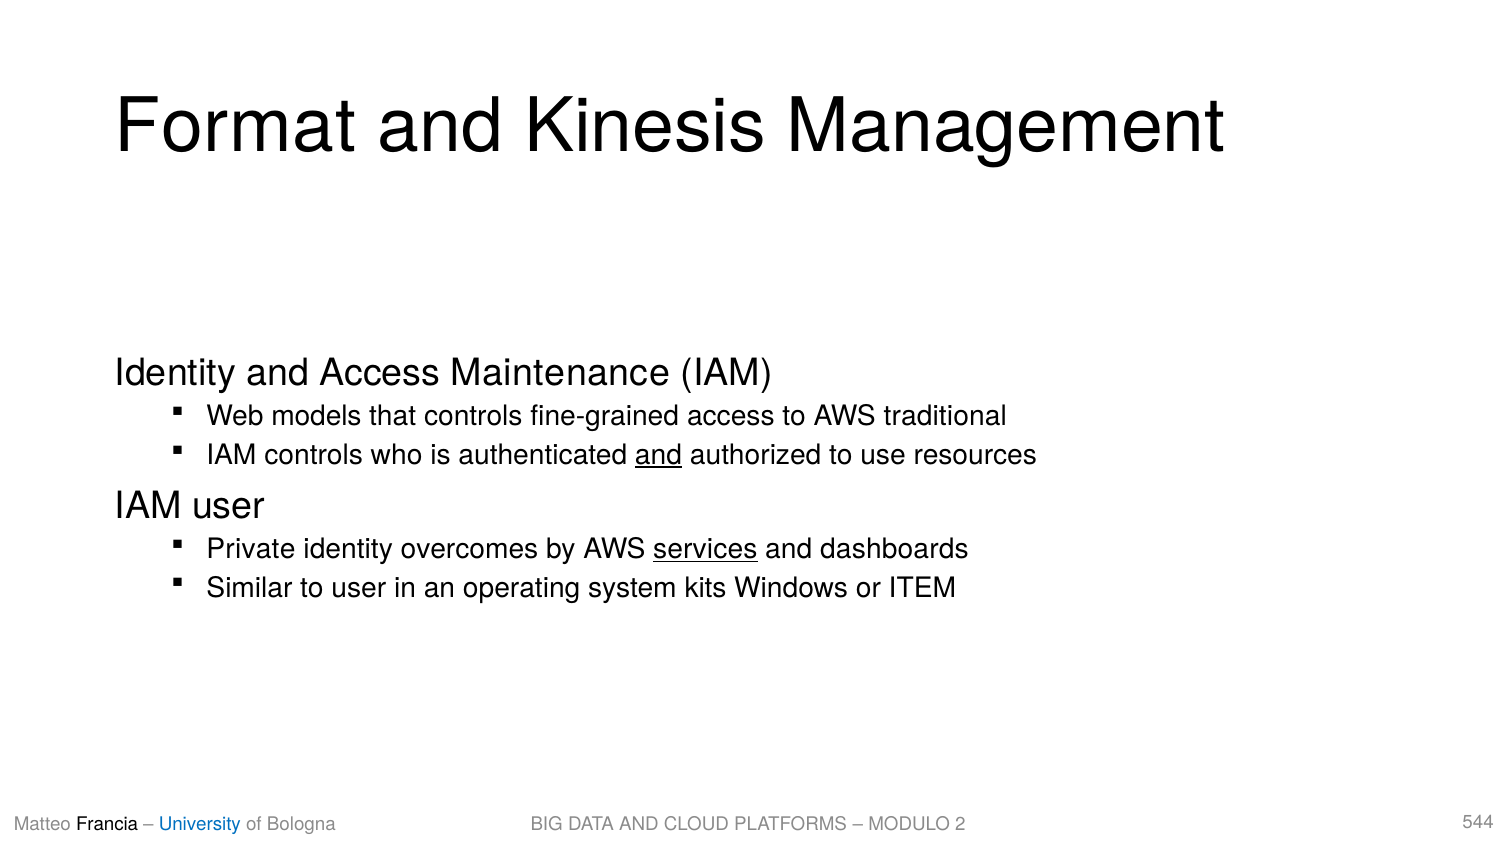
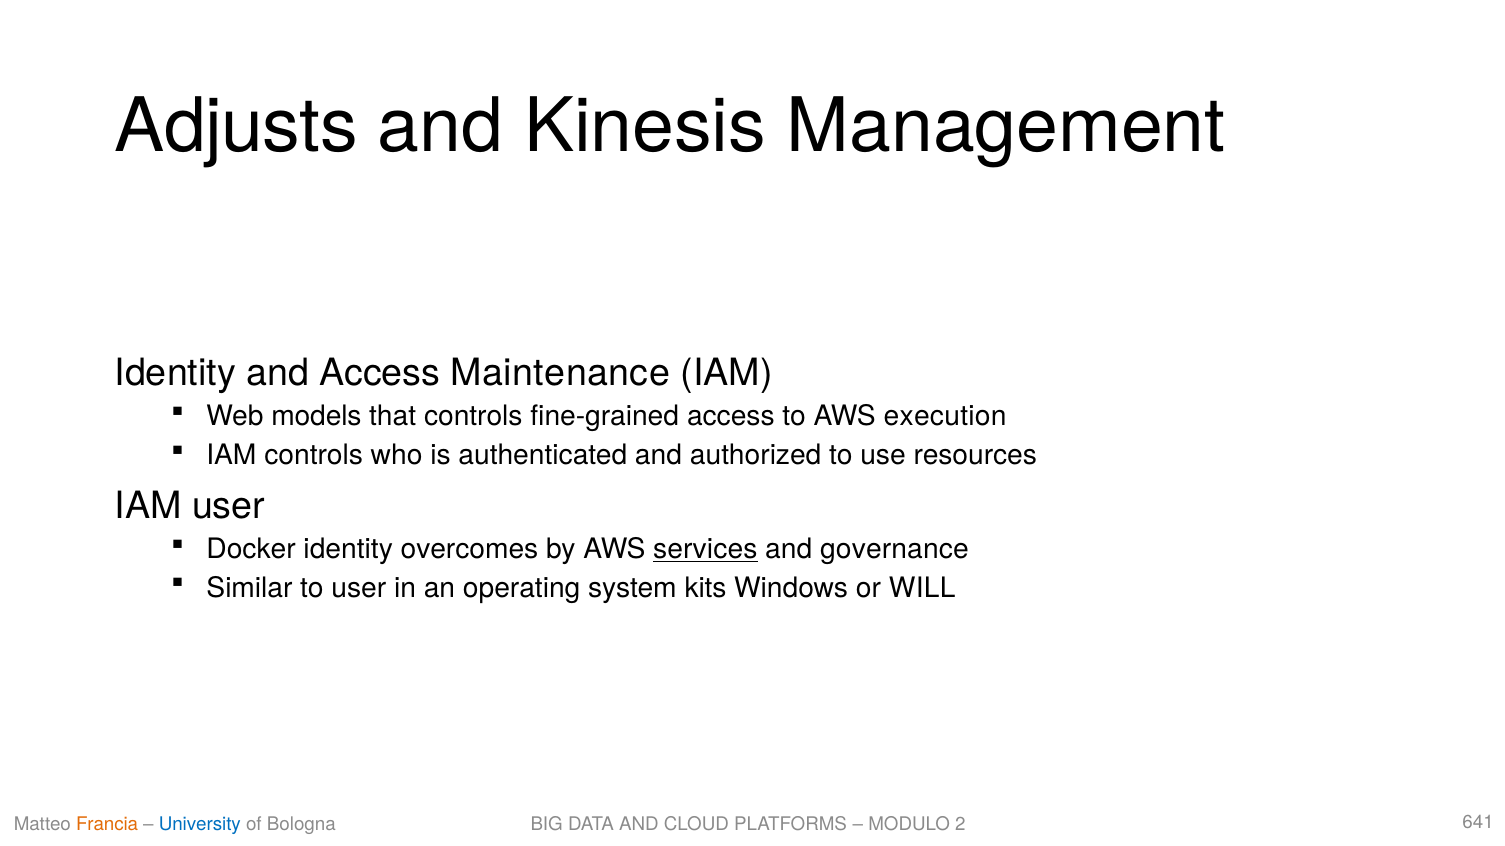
Format: Format -> Adjusts
traditional: traditional -> execution
and at (659, 455) underline: present -> none
Private: Private -> Docker
dashboards: dashboards -> governance
ITEM: ITEM -> WILL
Francia colour: black -> orange
544: 544 -> 641
